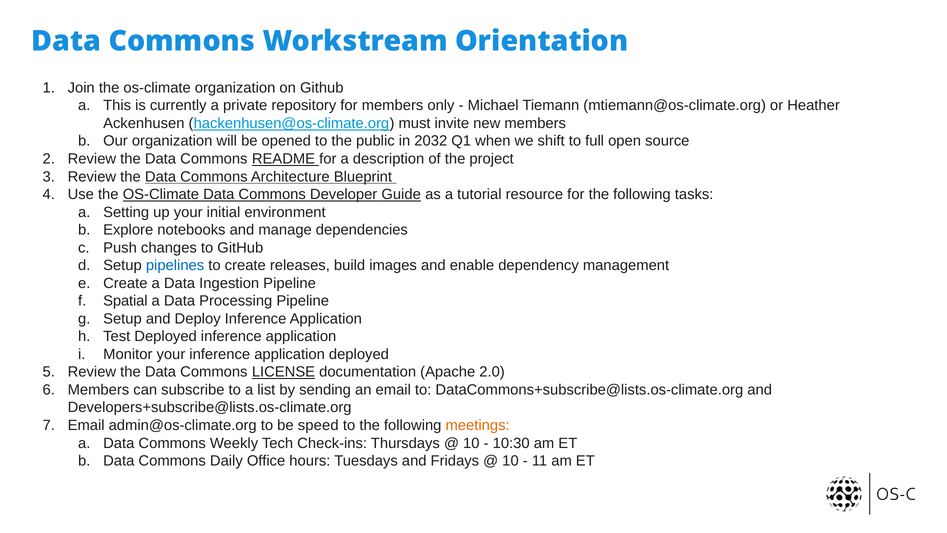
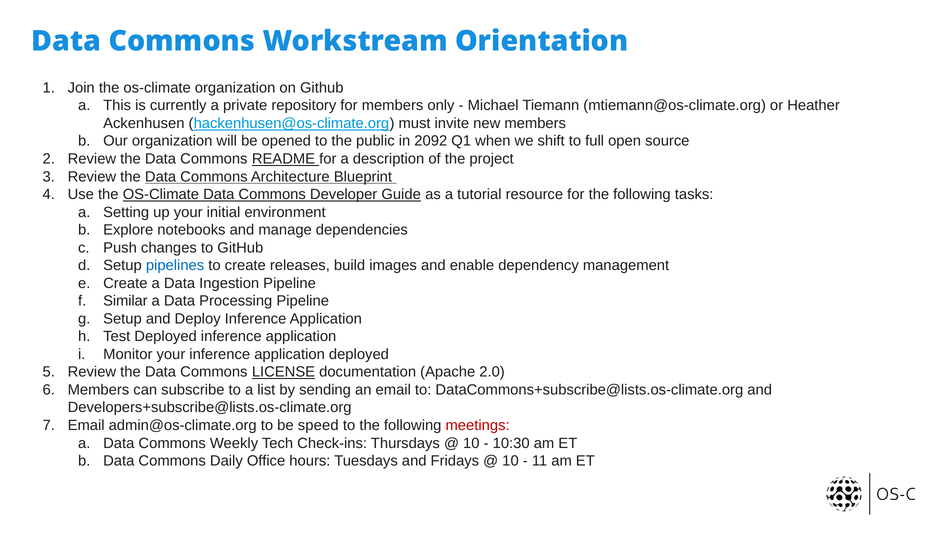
2032: 2032 -> 2092
Spatial: Spatial -> Similar
meetings colour: orange -> red
